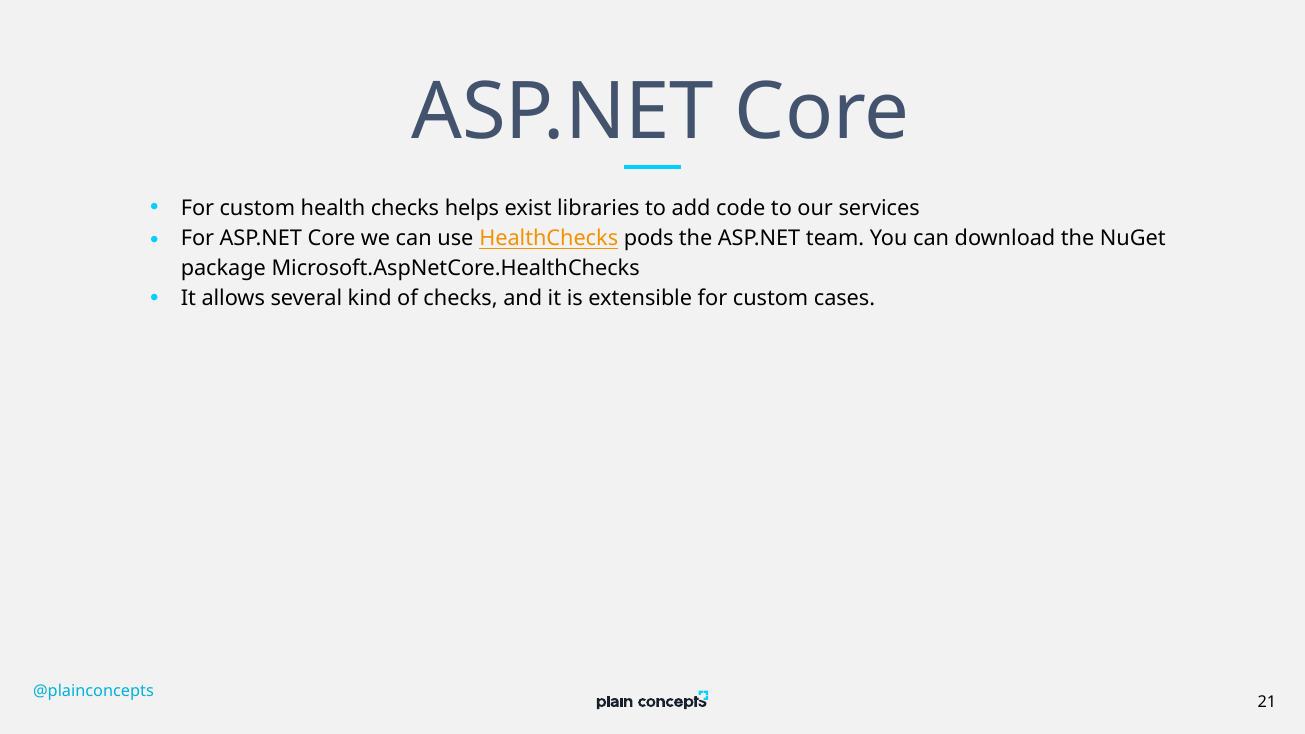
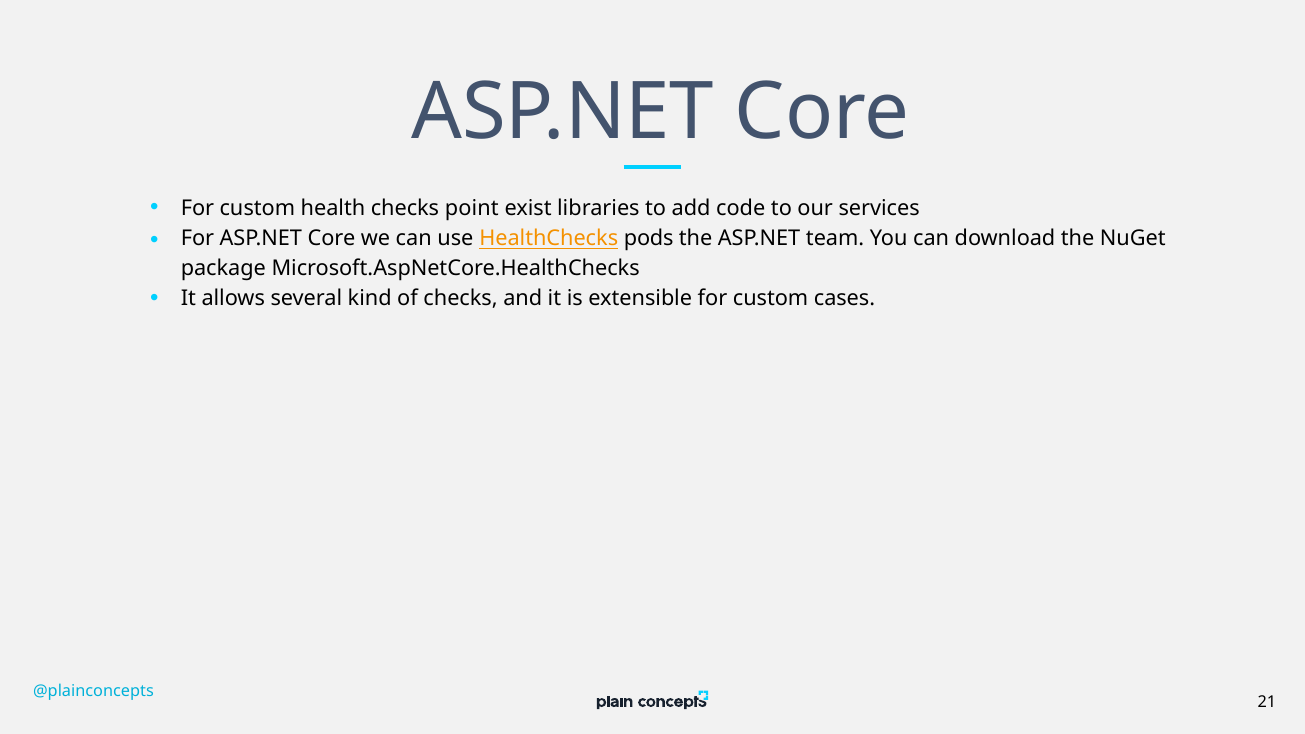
helps: helps -> point
